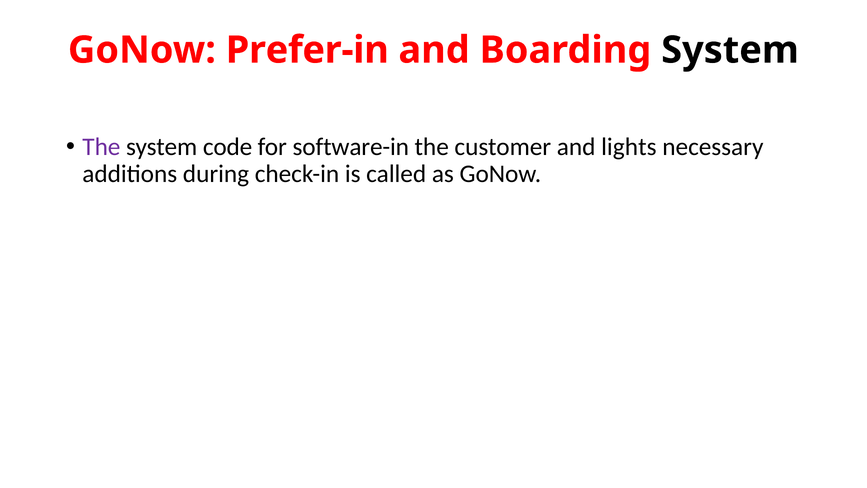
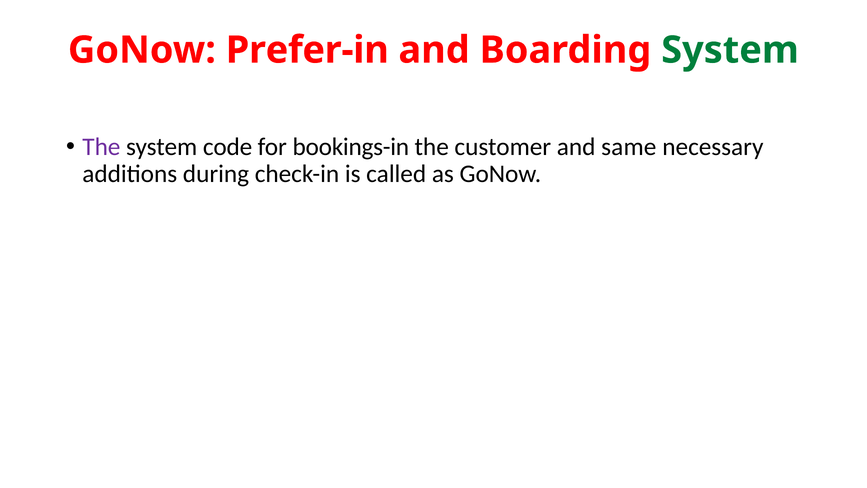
System at (730, 50) colour: black -> green
software-in: software-in -> bookings-in
lights: lights -> same
